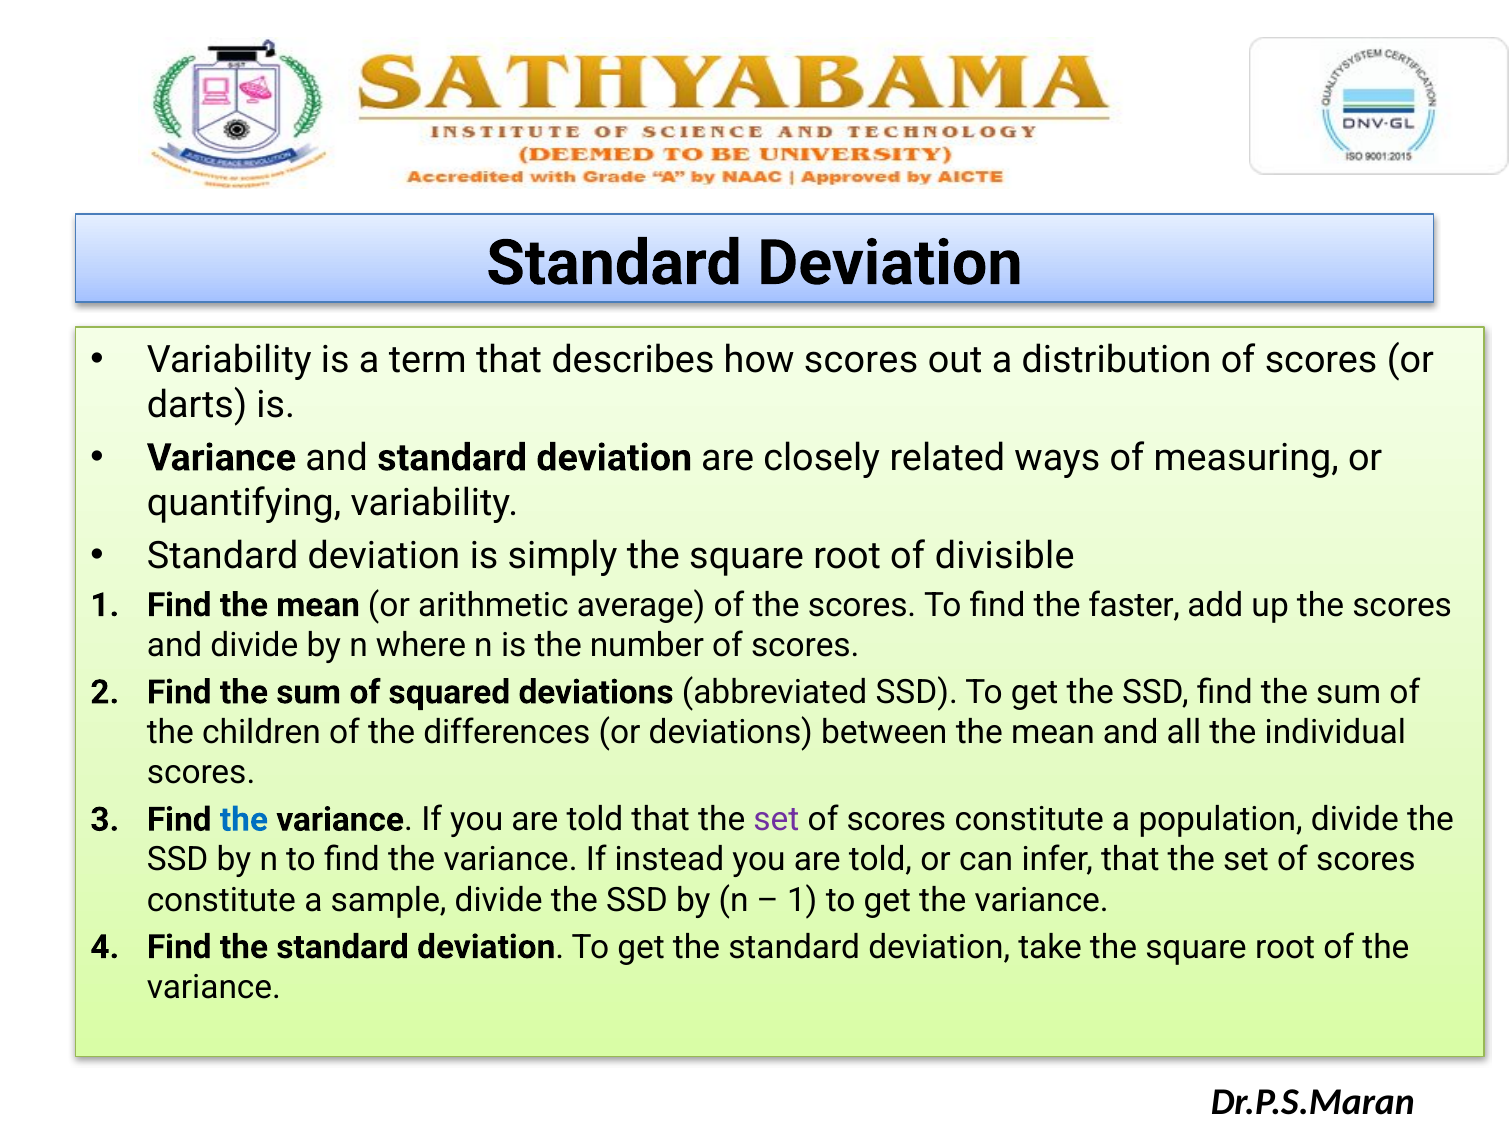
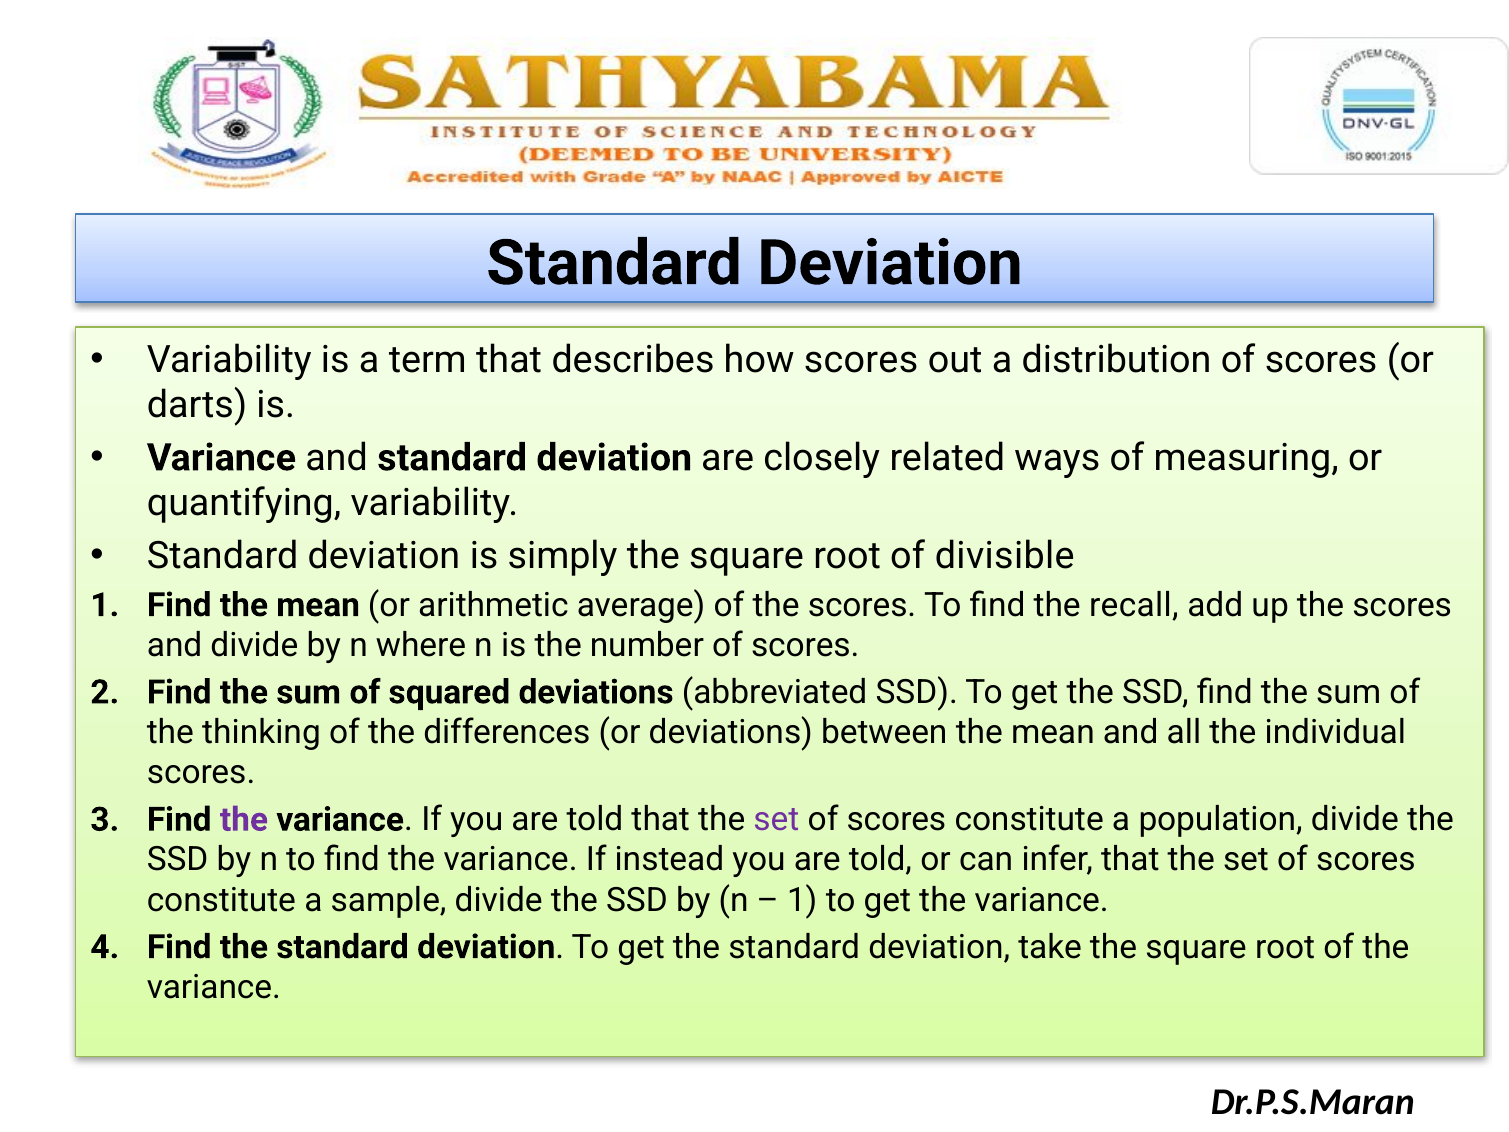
faster: faster -> recall
children: children -> thinking
the at (244, 819) colour: blue -> purple
